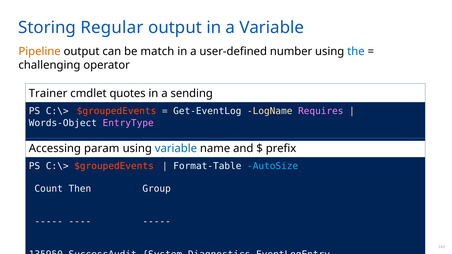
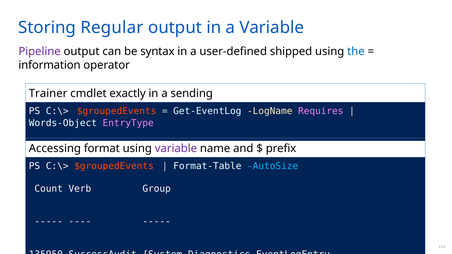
Pipeline colour: orange -> purple
match: match -> syntax
number: number -> shipped
challenging: challenging -> information
quotes: quotes -> exactly
param: param -> format
variable at (176, 148) colour: blue -> purple
Then: Then -> Verb
